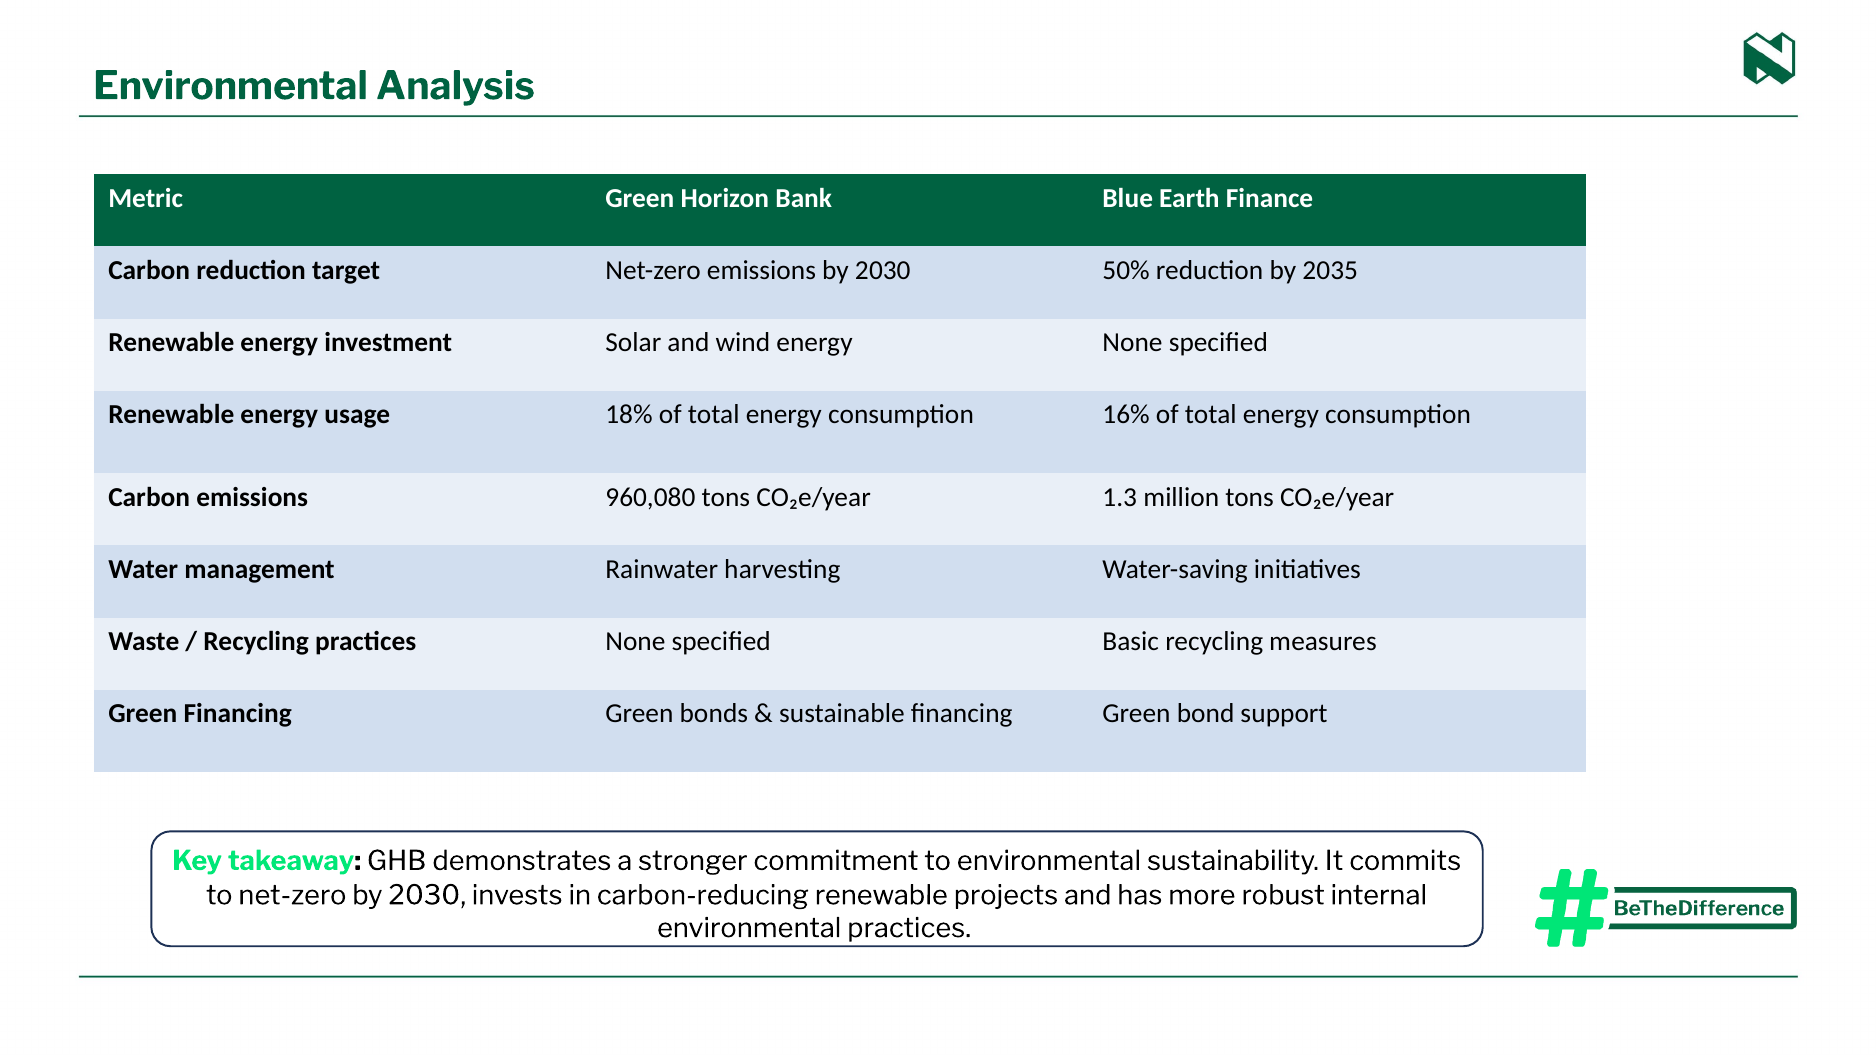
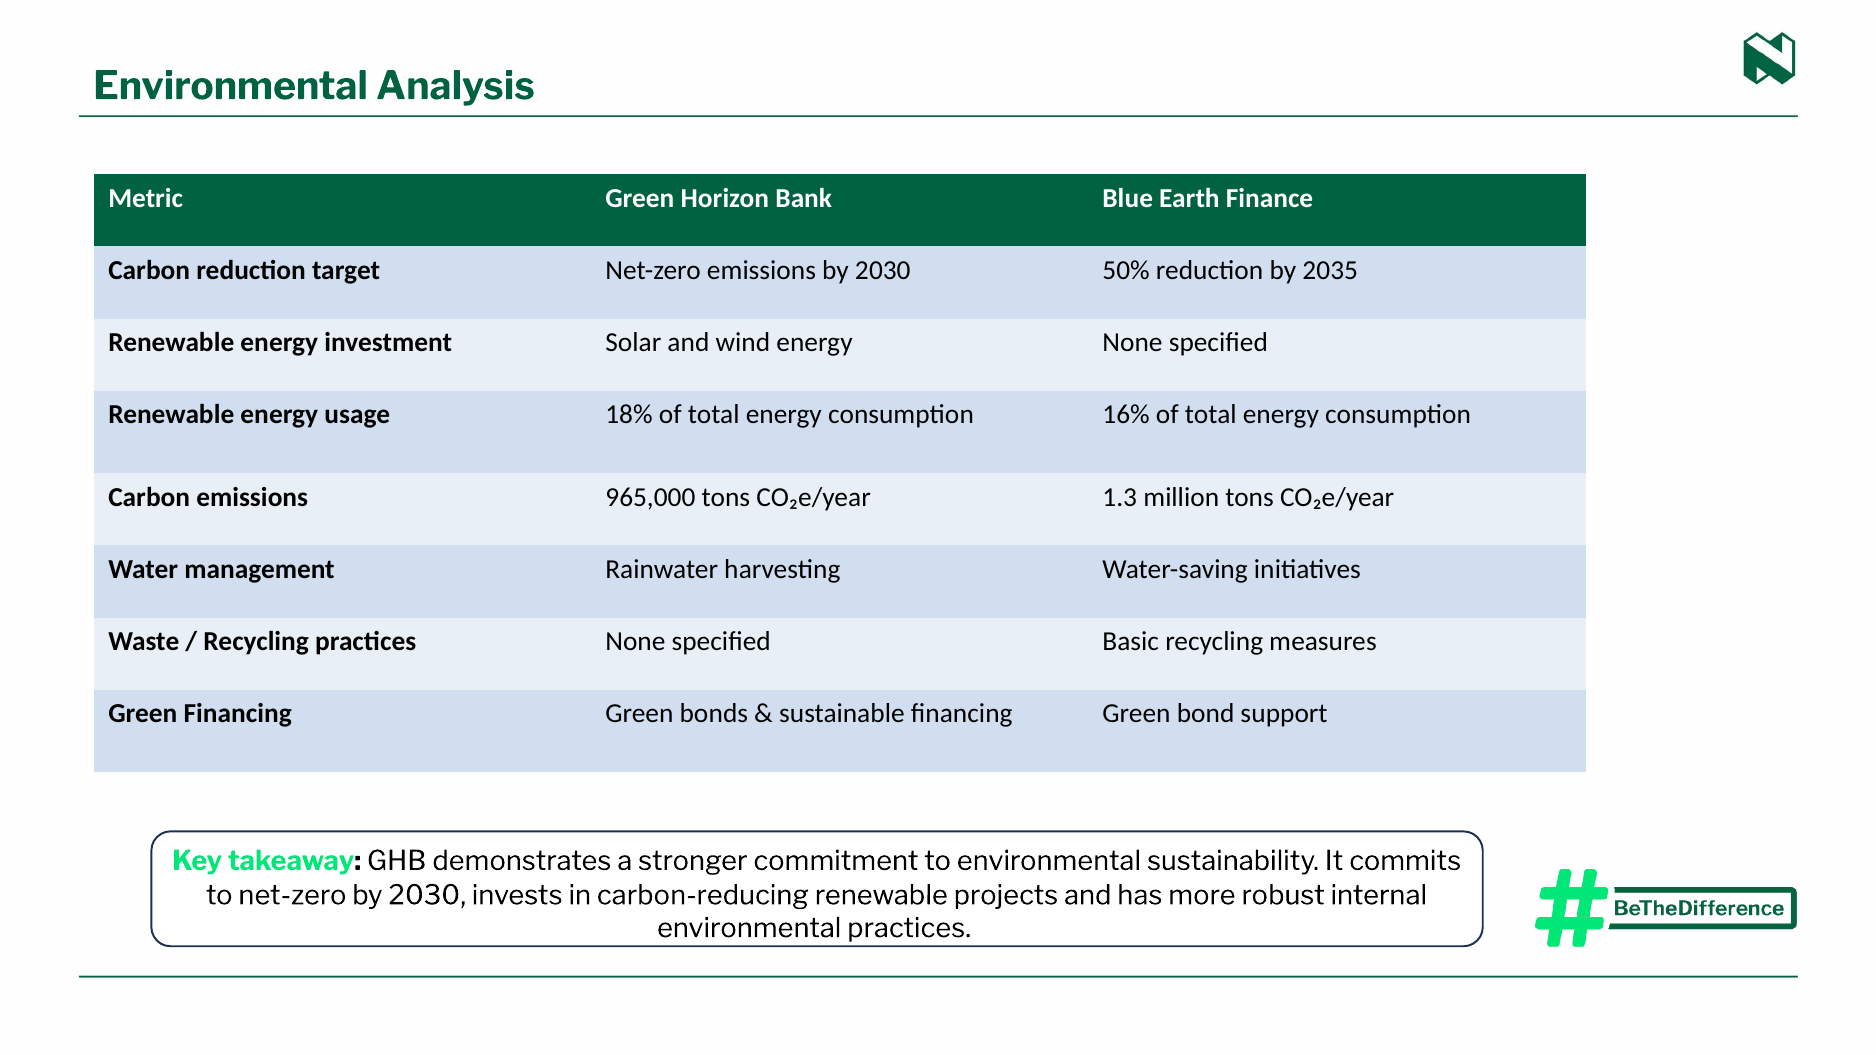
960,080: 960,080 -> 965,000
